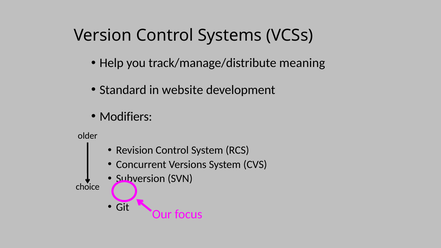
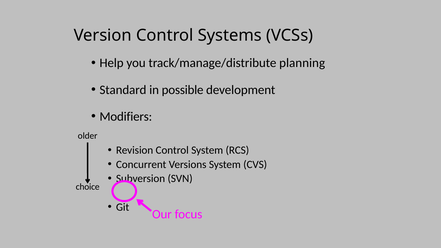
meaning: meaning -> planning
website: website -> possible
